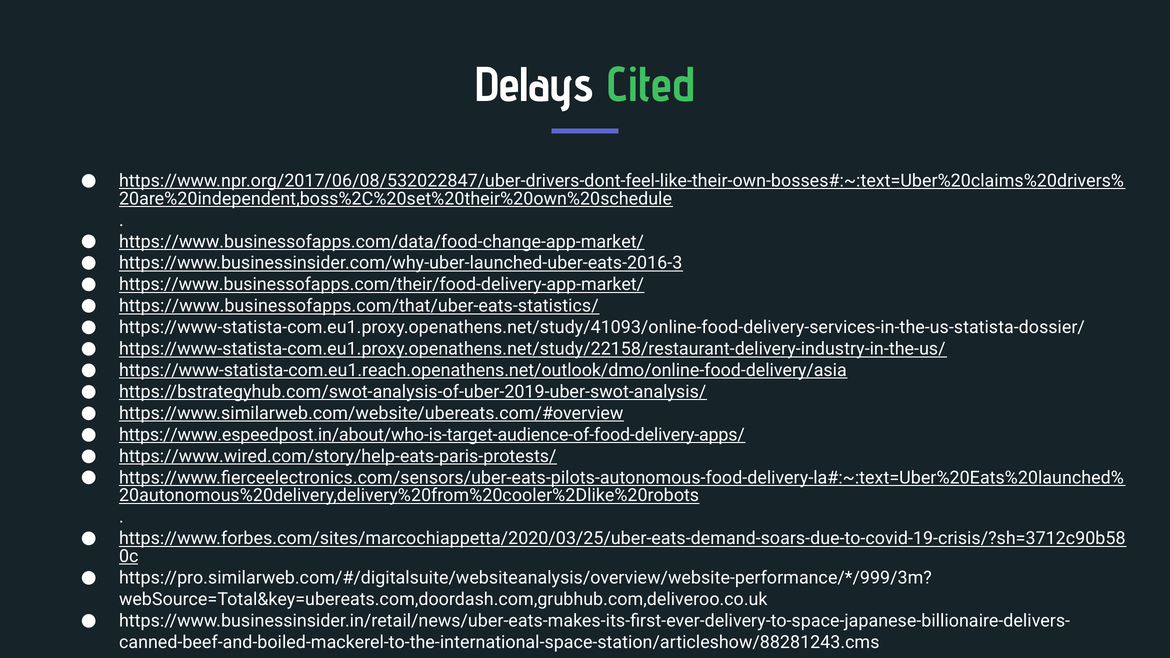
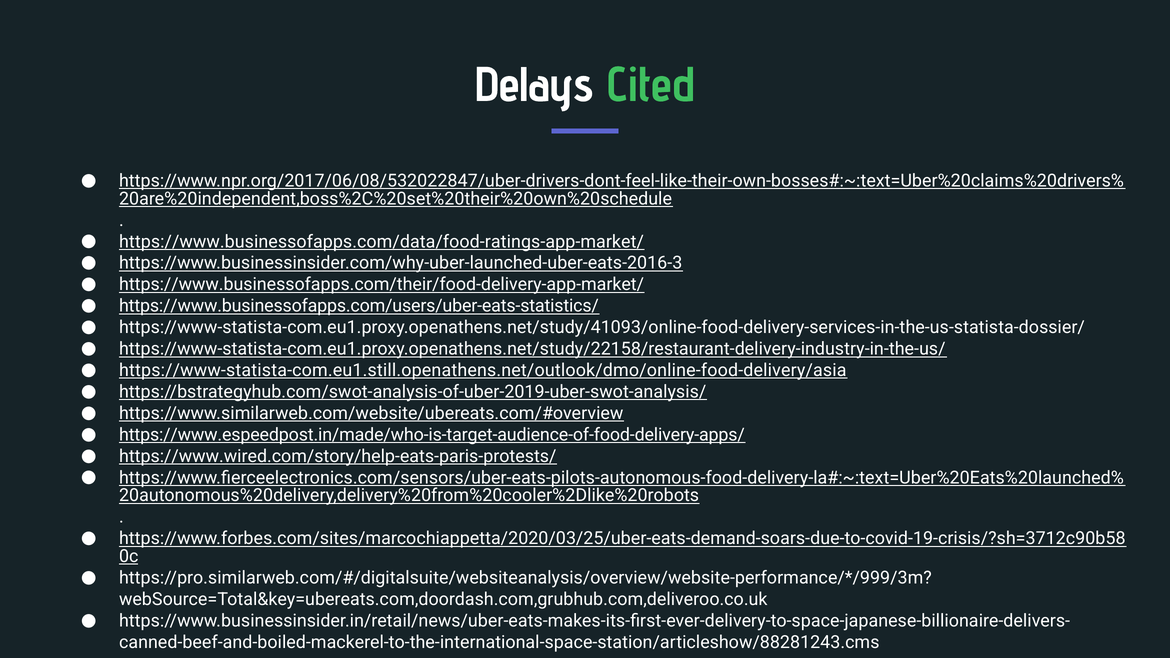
https://www.businessofapps.com/data/food-change-app-market/: https://www.businessofapps.com/data/food-change-app-market/ -> https://www.businessofapps.com/data/food-ratings-app-market/
https://www.businessofapps.com/that/uber-eats-statistics/: https://www.businessofapps.com/that/uber-eats-statistics/ -> https://www.businessofapps.com/users/uber-eats-statistics/
https://www-statista-com.eu1.reach.openathens.net/outlook/dmo/online-food-delivery/asia: https://www-statista-com.eu1.reach.openathens.net/outlook/dmo/online-food-delivery/asia -> https://www-statista-com.eu1.still.openathens.net/outlook/dmo/online-food-delivery/asia
https://www.espeedpost.in/about/who-is-target-audience-of-food-delivery-apps/: https://www.espeedpost.in/about/who-is-target-audience-of-food-delivery-apps/ -> https://www.espeedpost.in/made/who-is-target-audience-of-food-delivery-apps/
